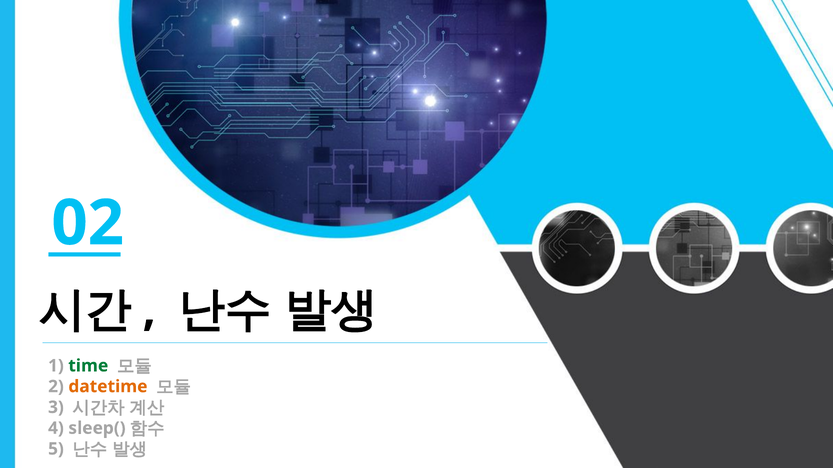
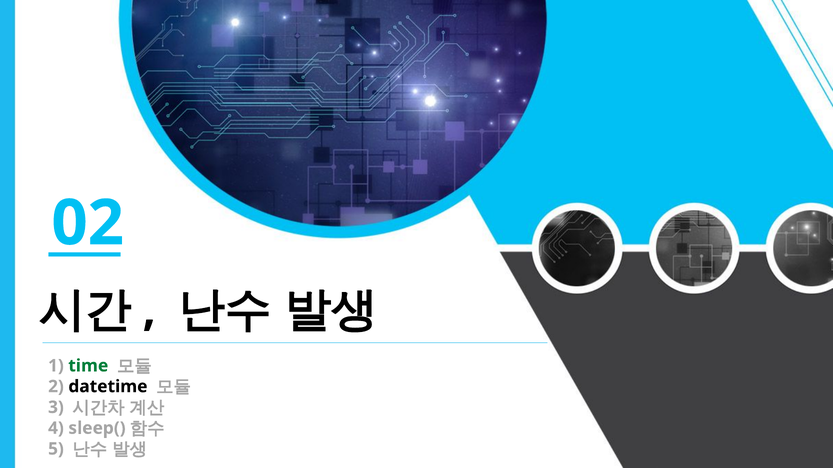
datetime colour: orange -> black
